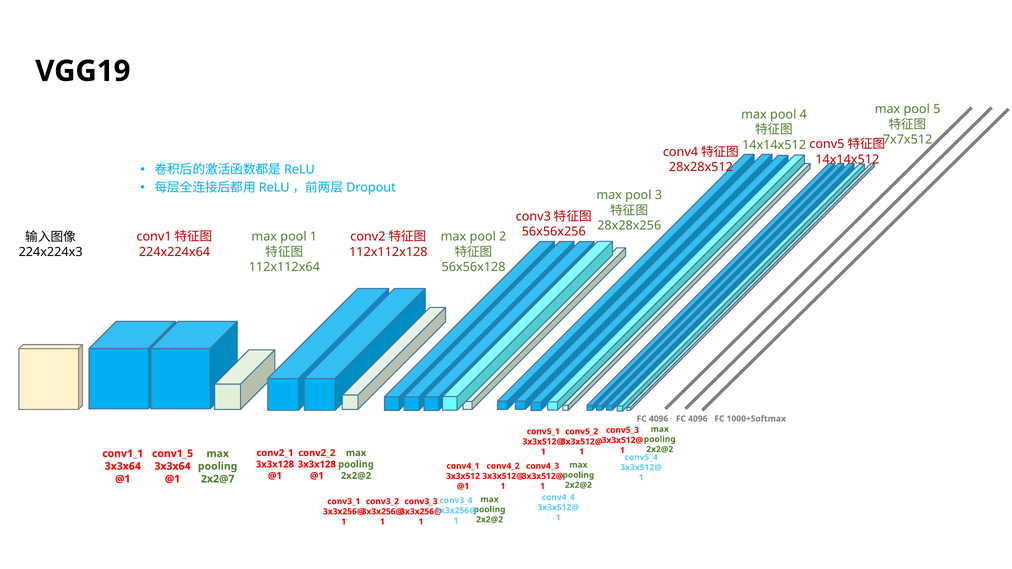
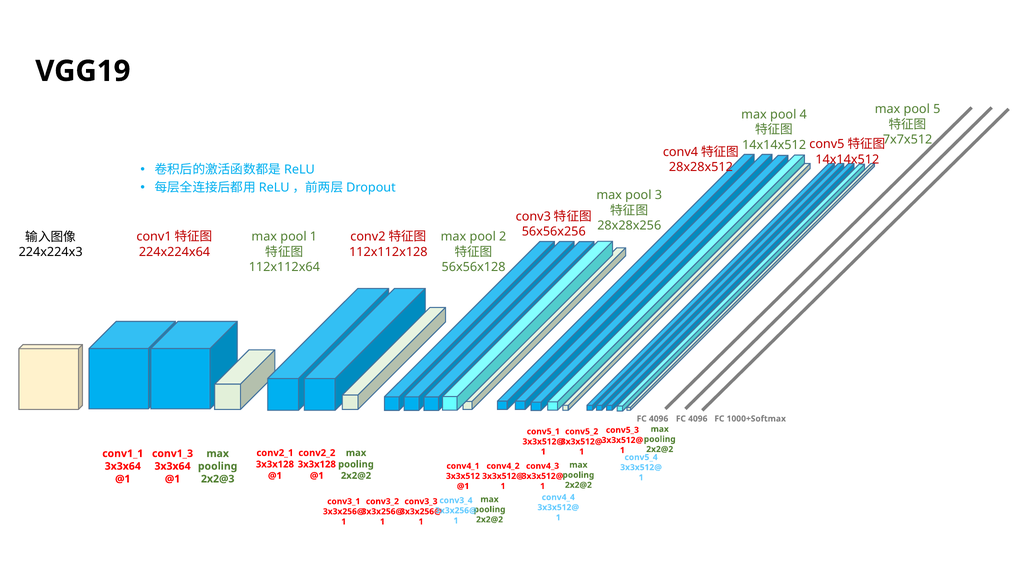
conv1_5: conv1_5 -> conv1_3
2x2@7: 2x2@7 -> 2x2@3
